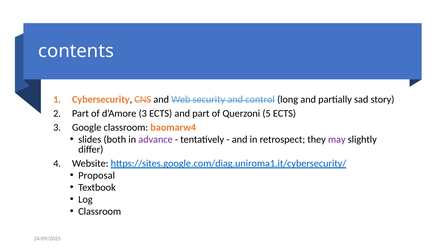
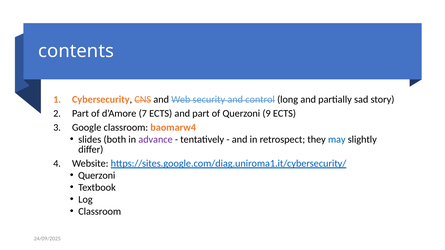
d’Amore 3: 3 -> 7
5: 5 -> 9
may colour: purple -> blue
Proposal at (97, 176): Proposal -> Querzoni
